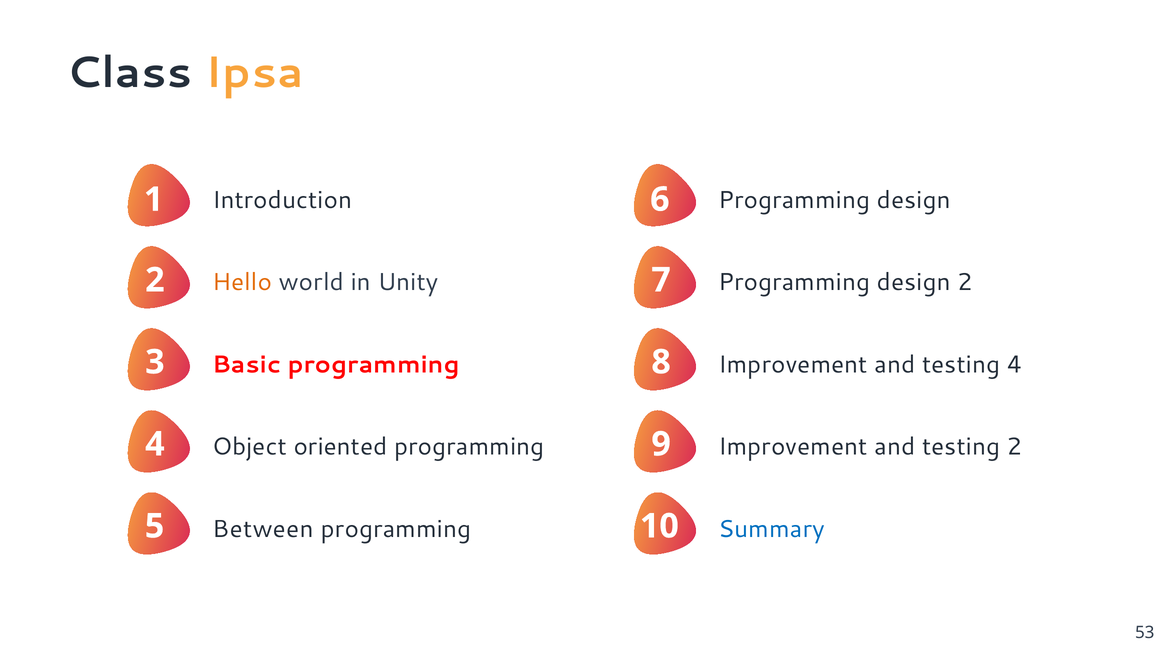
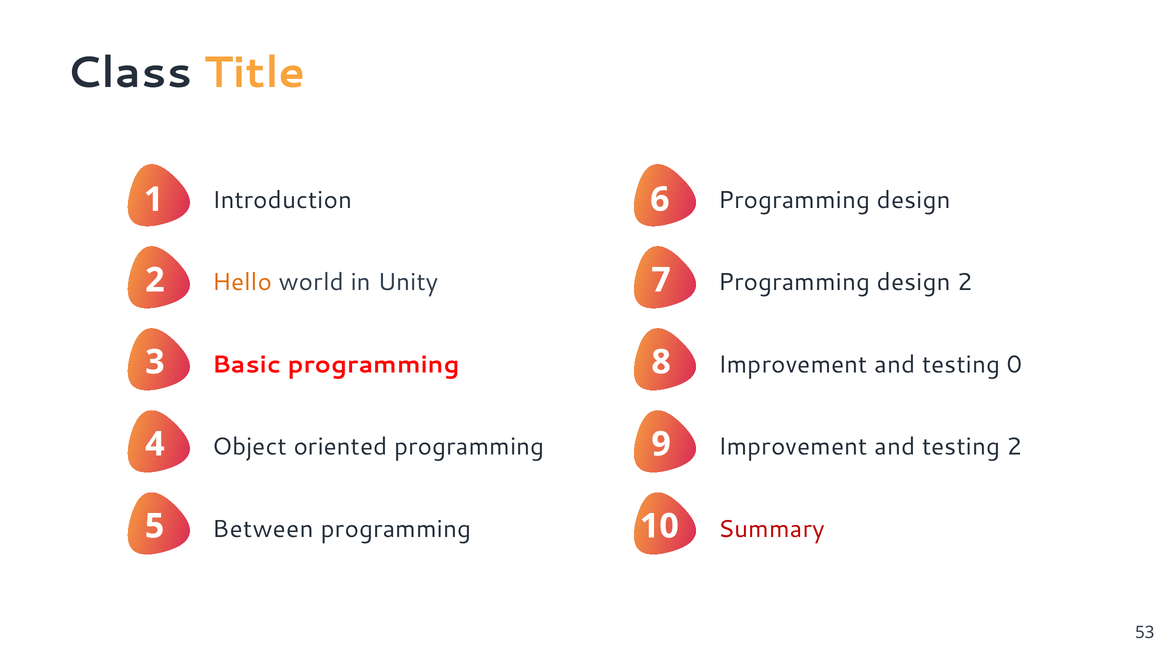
Ipsa: Ipsa -> Title
testing 4: 4 -> 0
Summary colour: blue -> red
